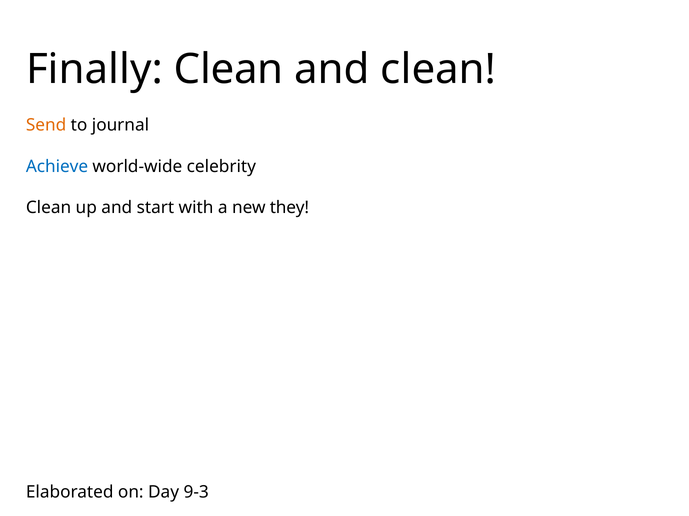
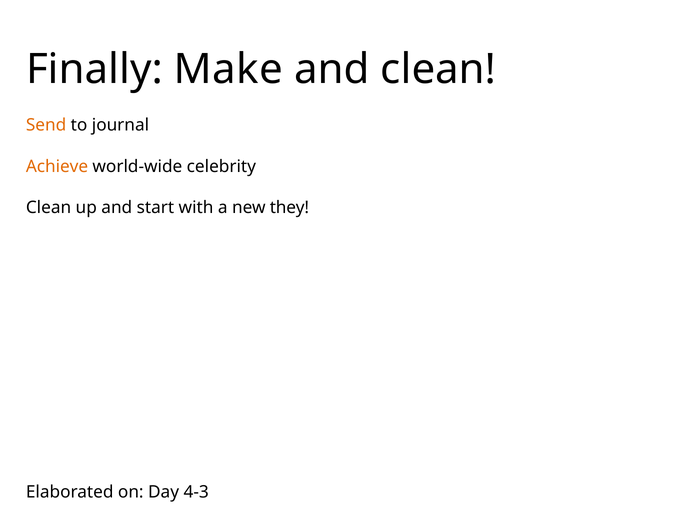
Finally Clean: Clean -> Make
Achieve colour: blue -> orange
9-3: 9-3 -> 4-3
